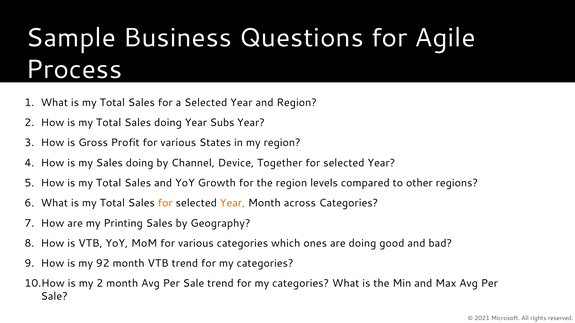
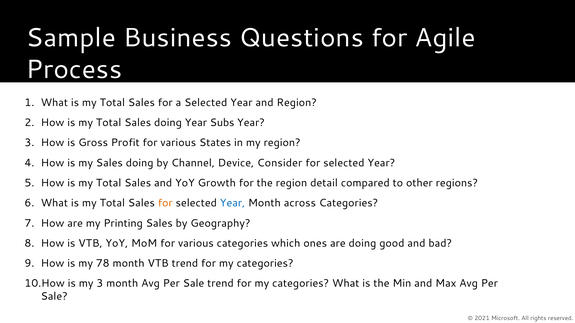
Together: Together -> Consider
levels: levels -> detail
Year at (232, 203) colour: orange -> blue
92: 92 -> 78
my 2: 2 -> 3
